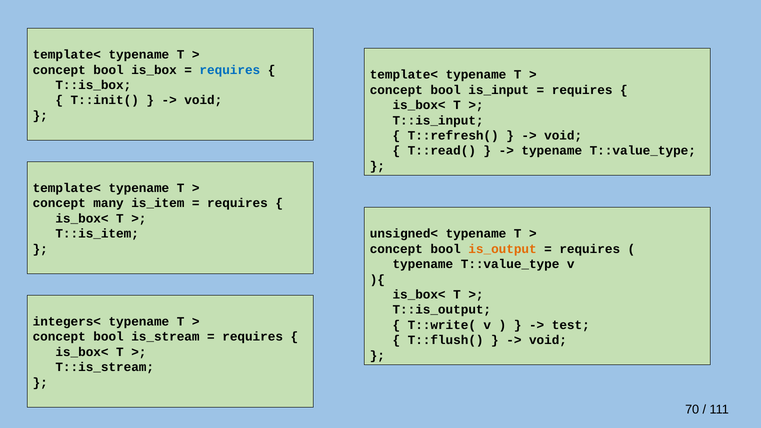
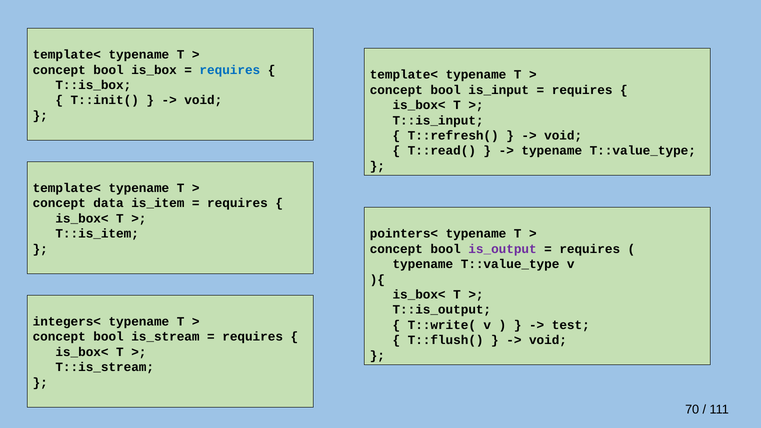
many: many -> data
unsigned<: unsigned< -> pointers<
is_output colour: orange -> purple
